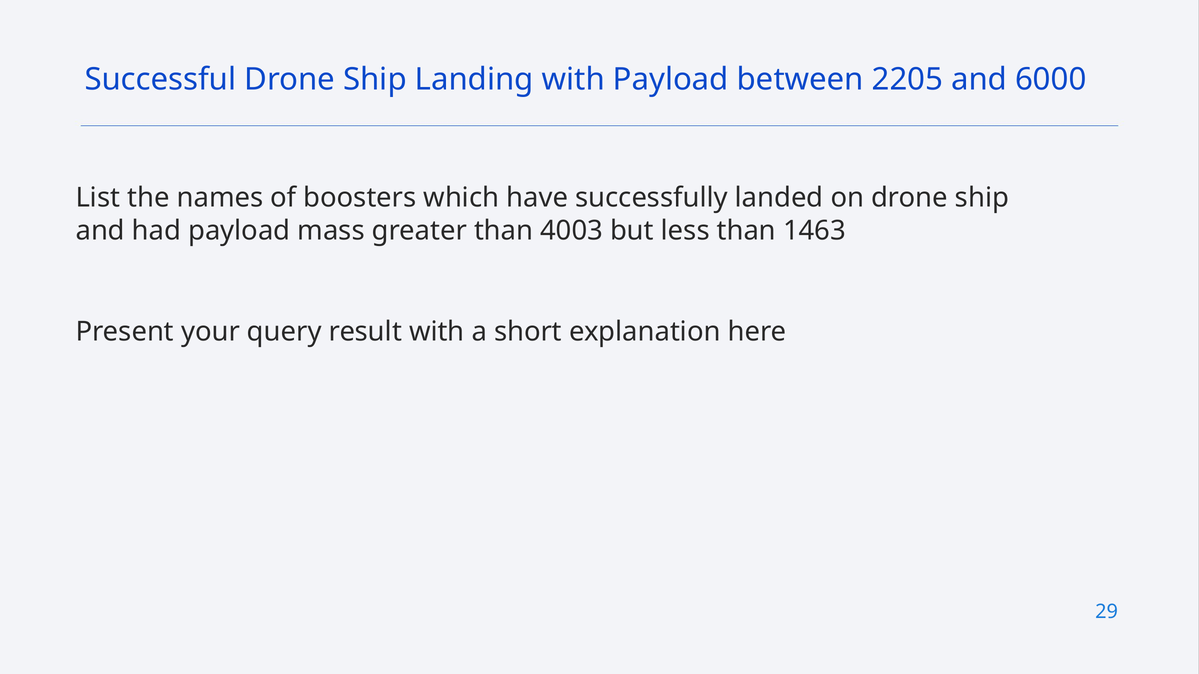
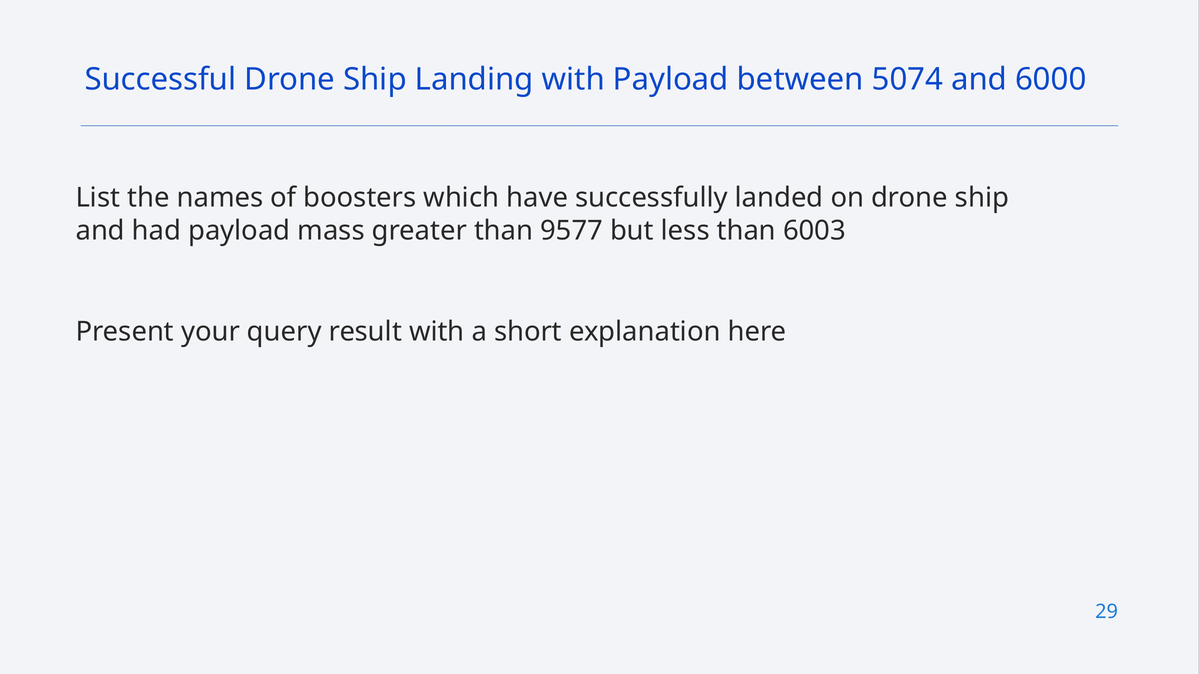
2205: 2205 -> 5074
4003: 4003 -> 9577
1463: 1463 -> 6003
